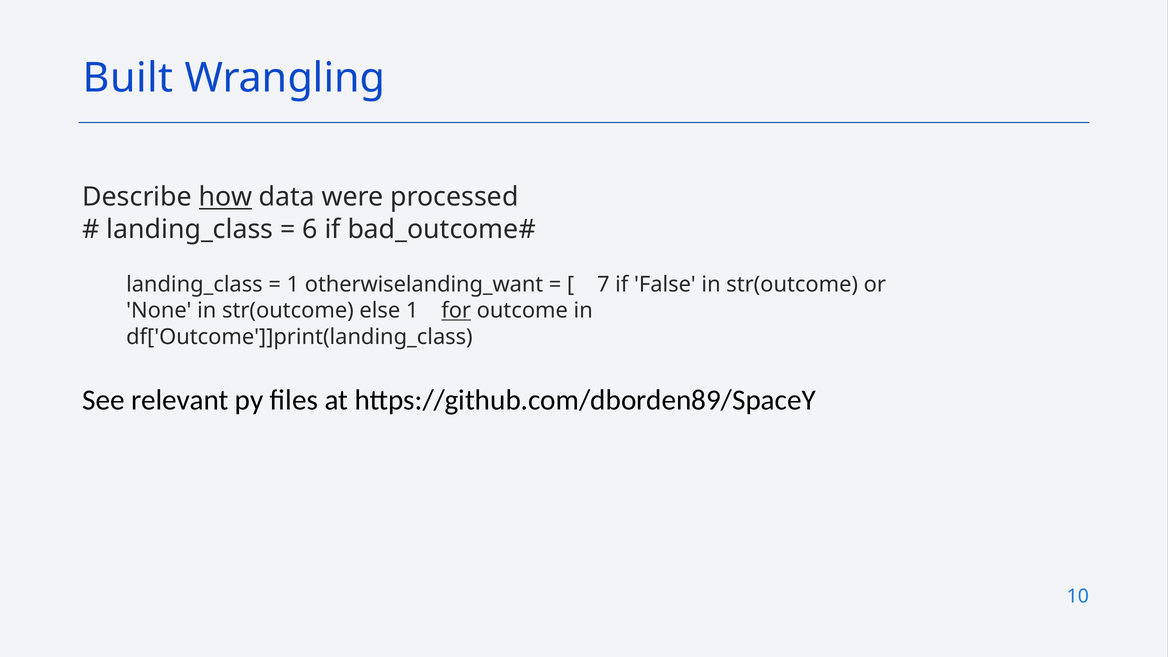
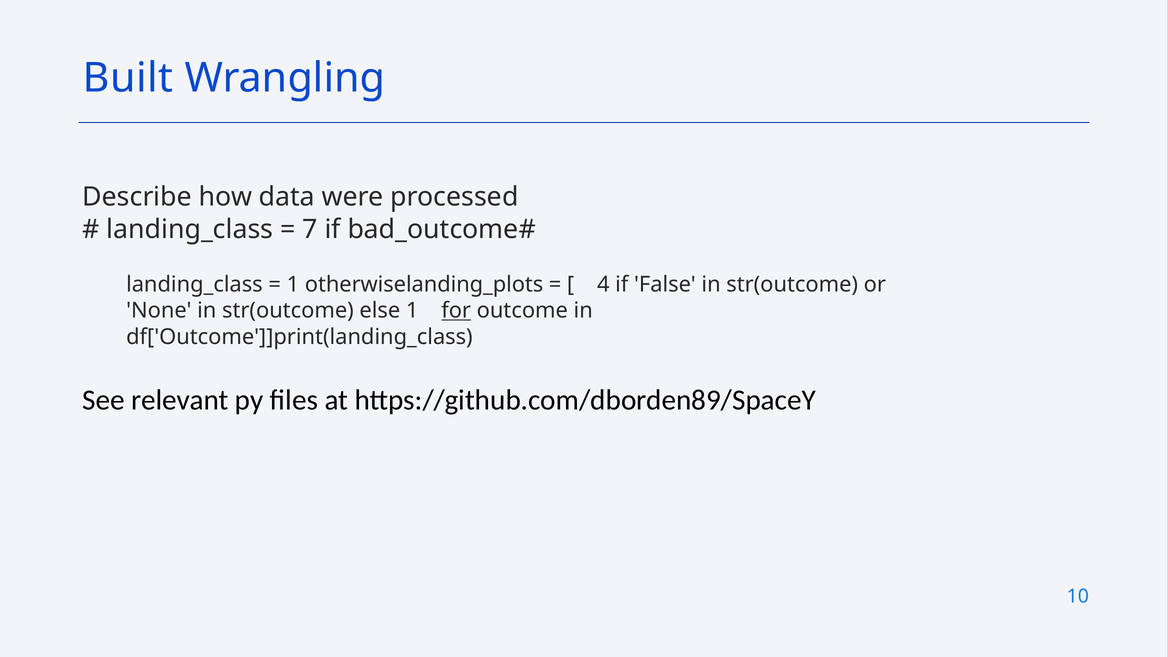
how underline: present -> none
6: 6 -> 7
otherwiselanding_want: otherwiselanding_want -> otherwiselanding_plots
7: 7 -> 4
